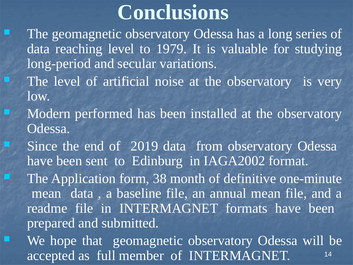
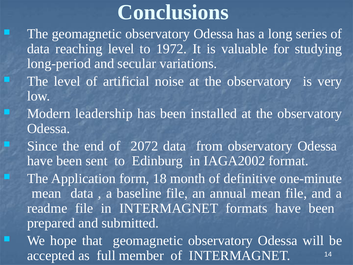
1979: 1979 -> 1972
performed: performed -> leadership
2019: 2019 -> 2072
38: 38 -> 18
